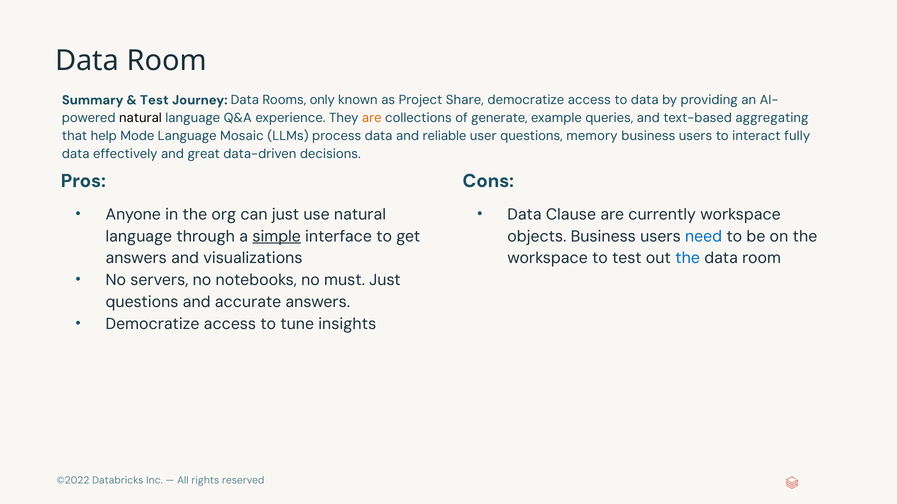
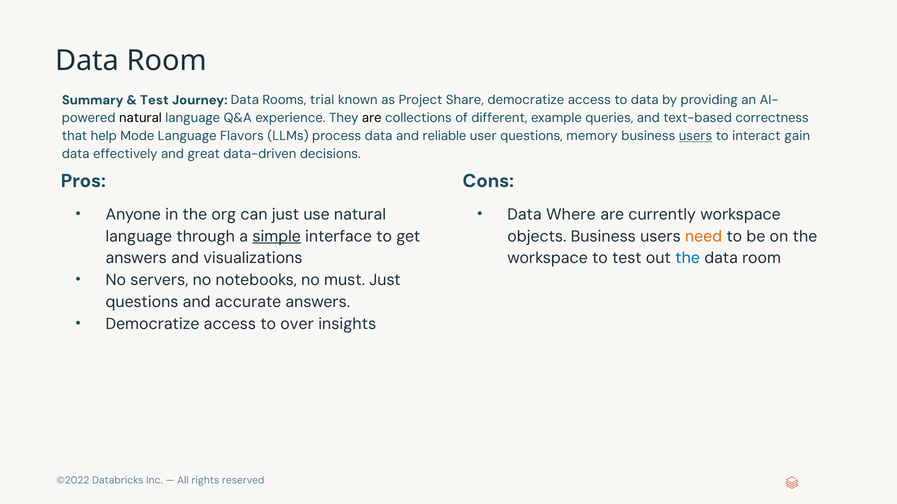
only: only -> trial
are at (372, 118) colour: orange -> black
generate: generate -> different
aggregating: aggregating -> correctness
Mosaic: Mosaic -> Flavors
users at (695, 136) underline: none -> present
fully: fully -> gain
Clause: Clause -> Where
need colour: blue -> orange
tune: tune -> over
